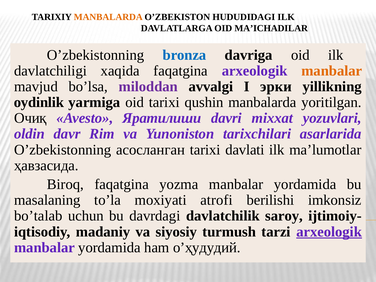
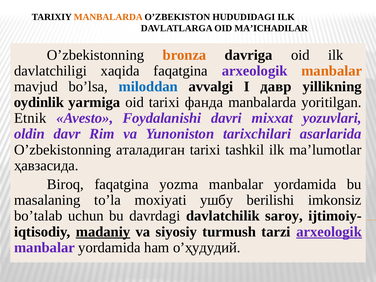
bronza colour: blue -> orange
miloddan colour: purple -> blue
эрки: эрки -> давр
qushin: qushin -> фанда
Очиқ: Очиқ -> Etnik
Яратилиши: Яратилиши -> Foydalanishi
асосланган: асосланган -> аталадиган
davlati: davlati -> tashkil
atrofi: atrofi -> ушбу
madaniy underline: none -> present
